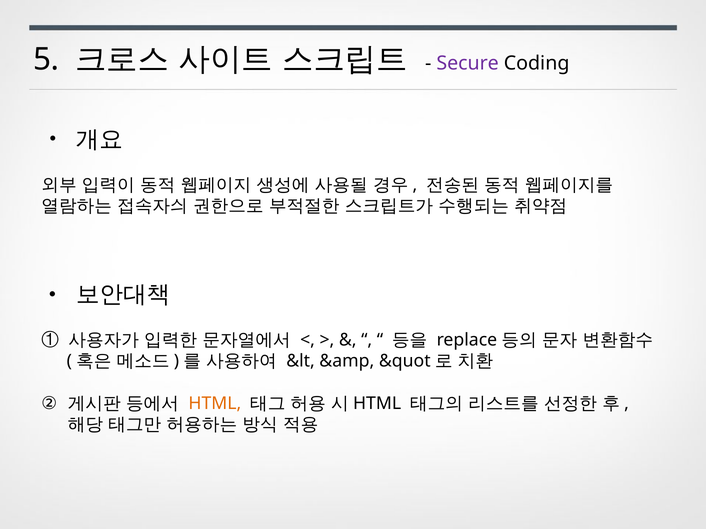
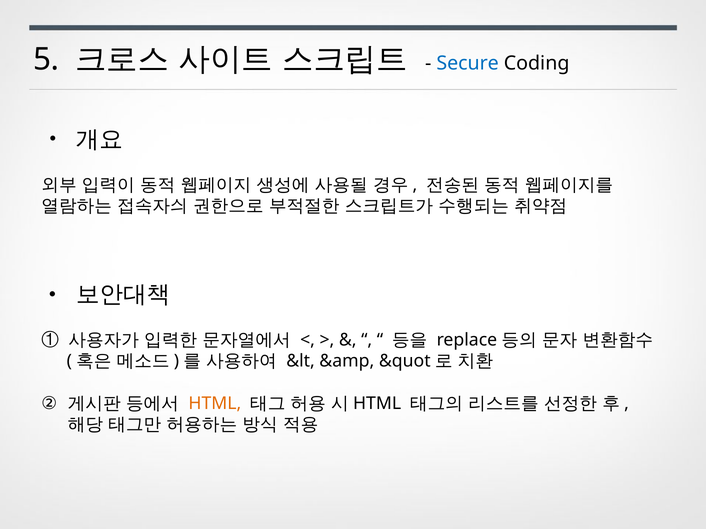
Secure colour: purple -> blue
